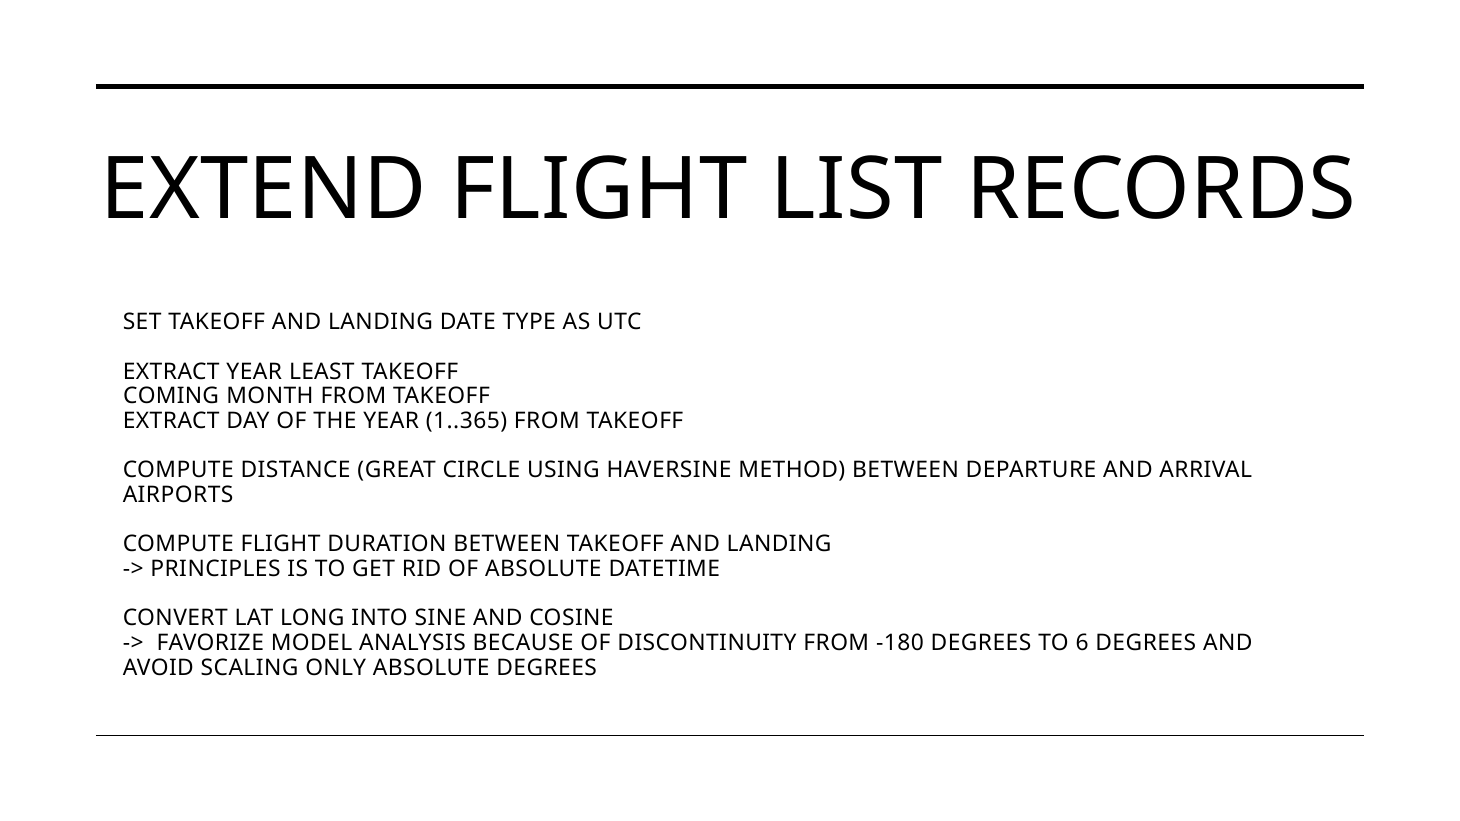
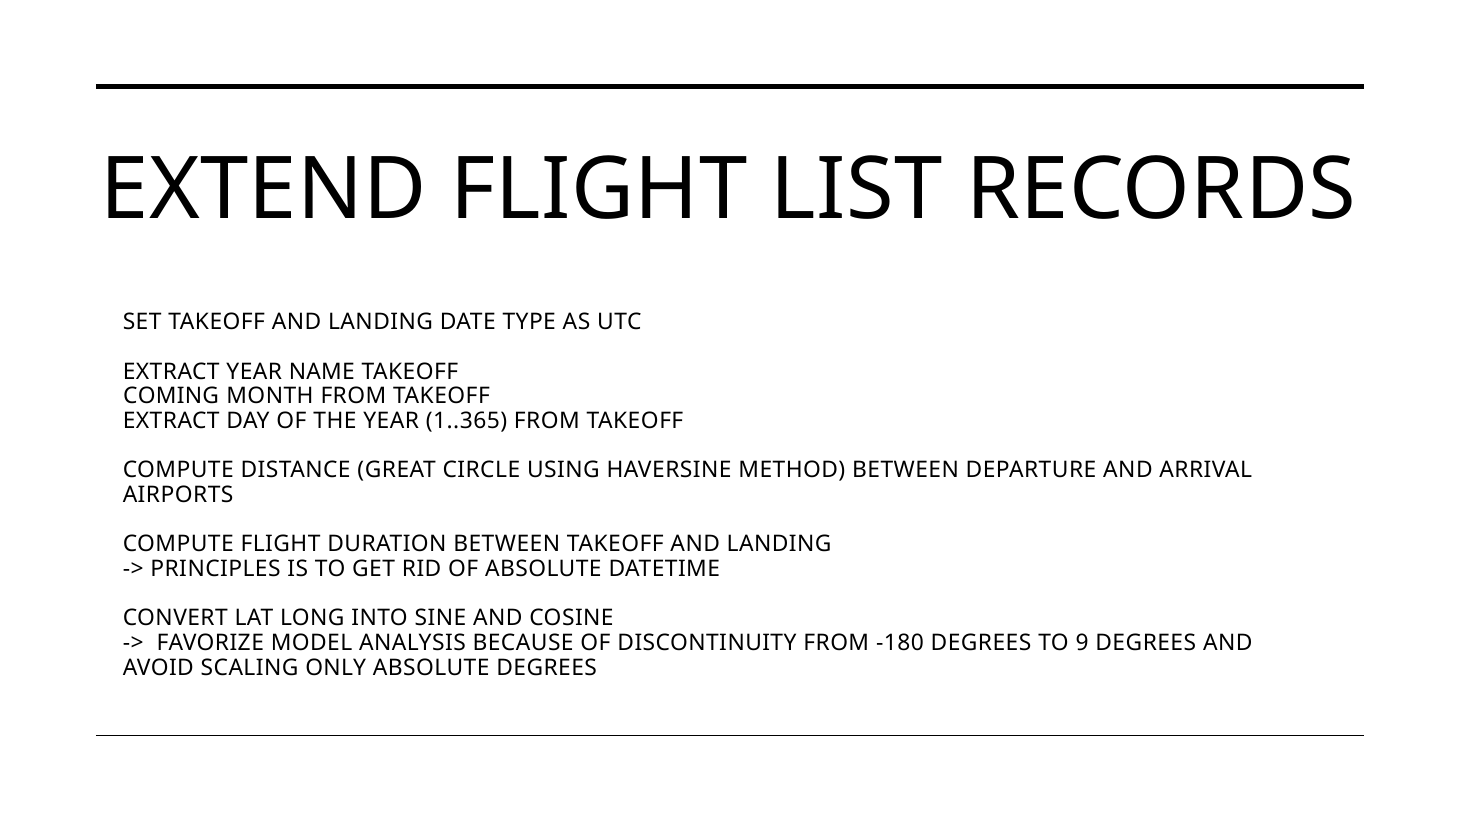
LEAST: LEAST -> NAME
6: 6 -> 9
